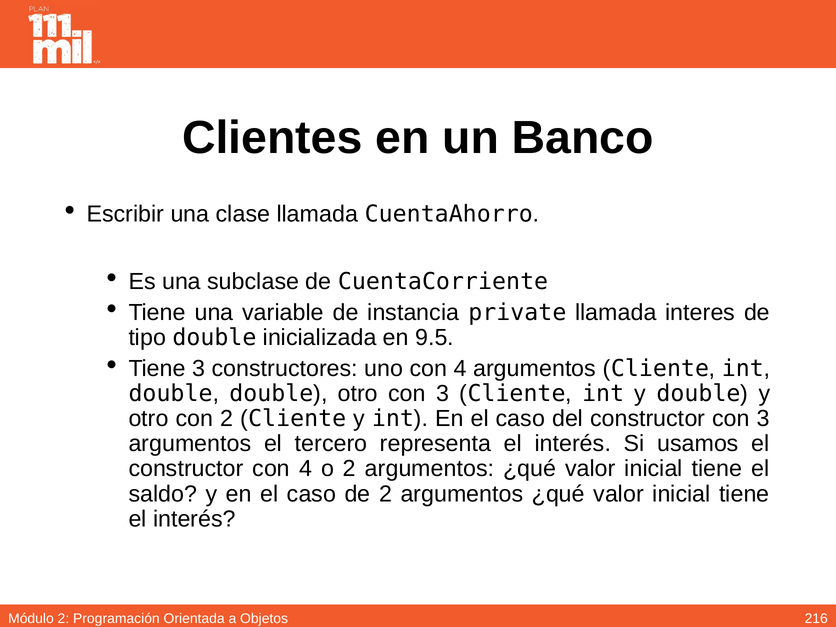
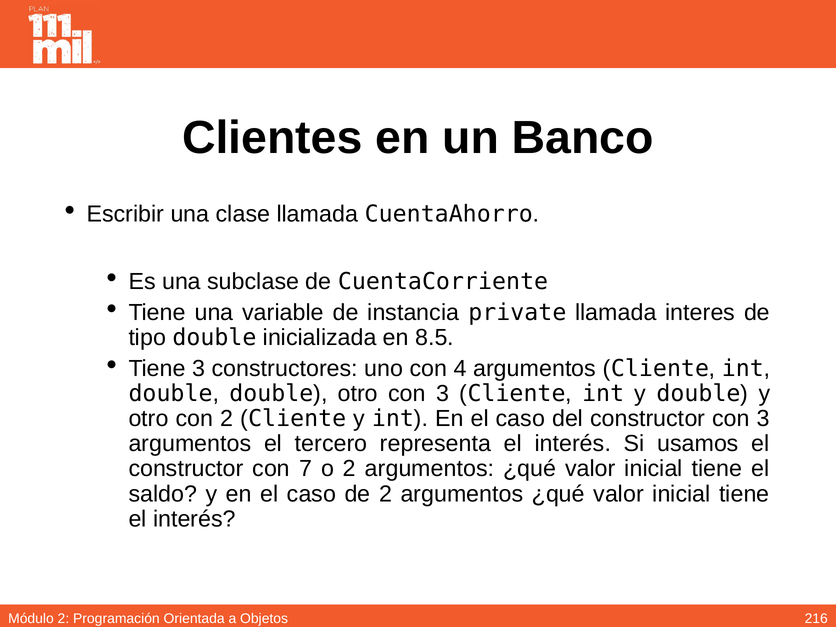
9.5: 9.5 -> 8.5
constructor con 4: 4 -> 7
